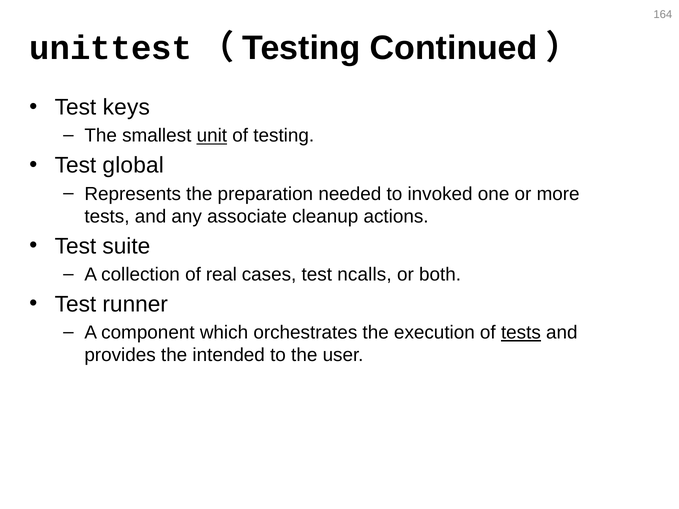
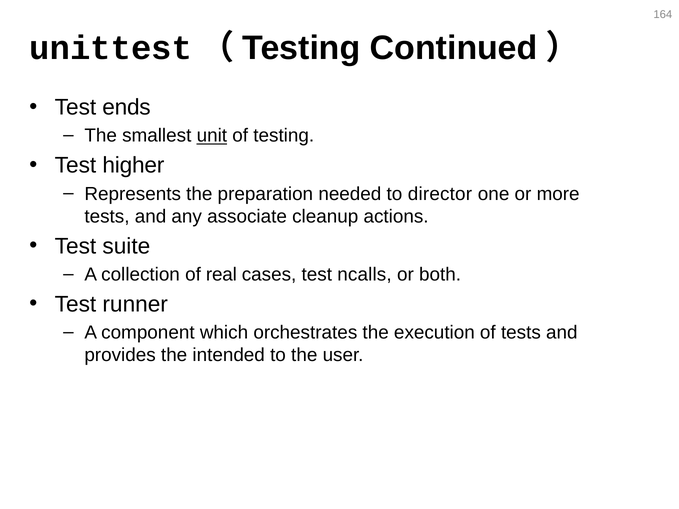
keys: keys -> ends
global: global -> higher
invoked: invoked -> director
tests at (521, 333) underline: present -> none
